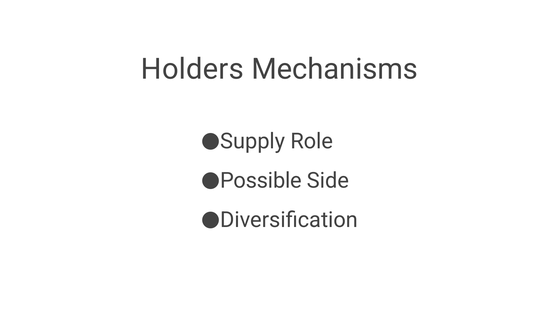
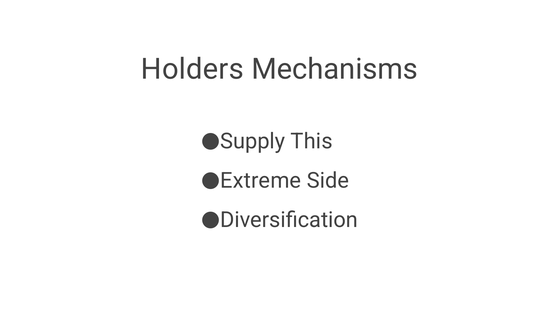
Role: Role -> This
Possible: Possible -> Extreme
